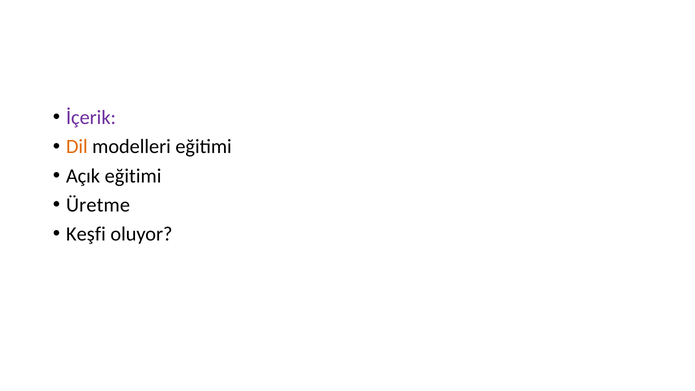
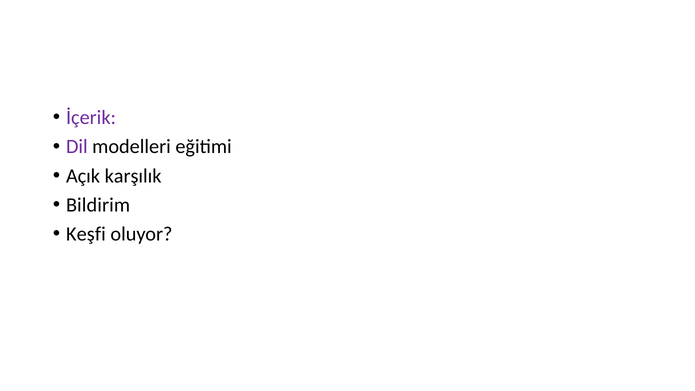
Dil colour: orange -> purple
Açık eğitimi: eğitimi -> karşılık
Üretme: Üretme -> Bildirim
